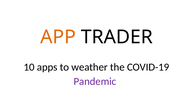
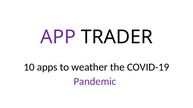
APP colour: orange -> purple
